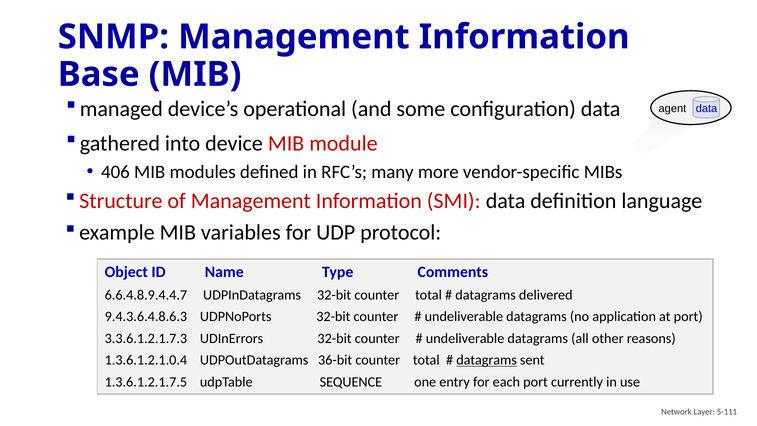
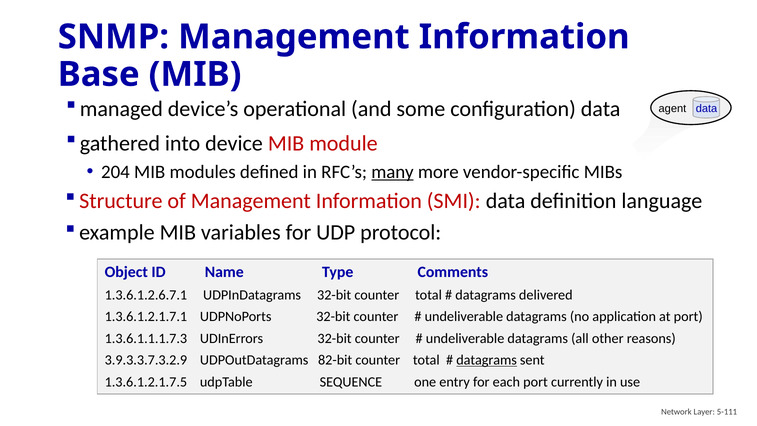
406: 406 -> 204
many underline: none -> present
6.6.4.8.9.4.4.7: 6.6.4.8.9.4.4.7 -> 1.3.6.1.2.6.7.1
9.4.3.6.4.8.6.3: 9.4.3.6.4.8.6.3 -> 1.3.6.1.2.1.7.1
3.3.6.1.2.1.7.3: 3.3.6.1.2.1.7.3 -> 1.3.6.1.1.1.7.3
1.3.6.1.2.1.0.4: 1.3.6.1.2.1.0.4 -> 3.9.3.3.7.3.2.9
36-bit: 36-bit -> 82-bit
